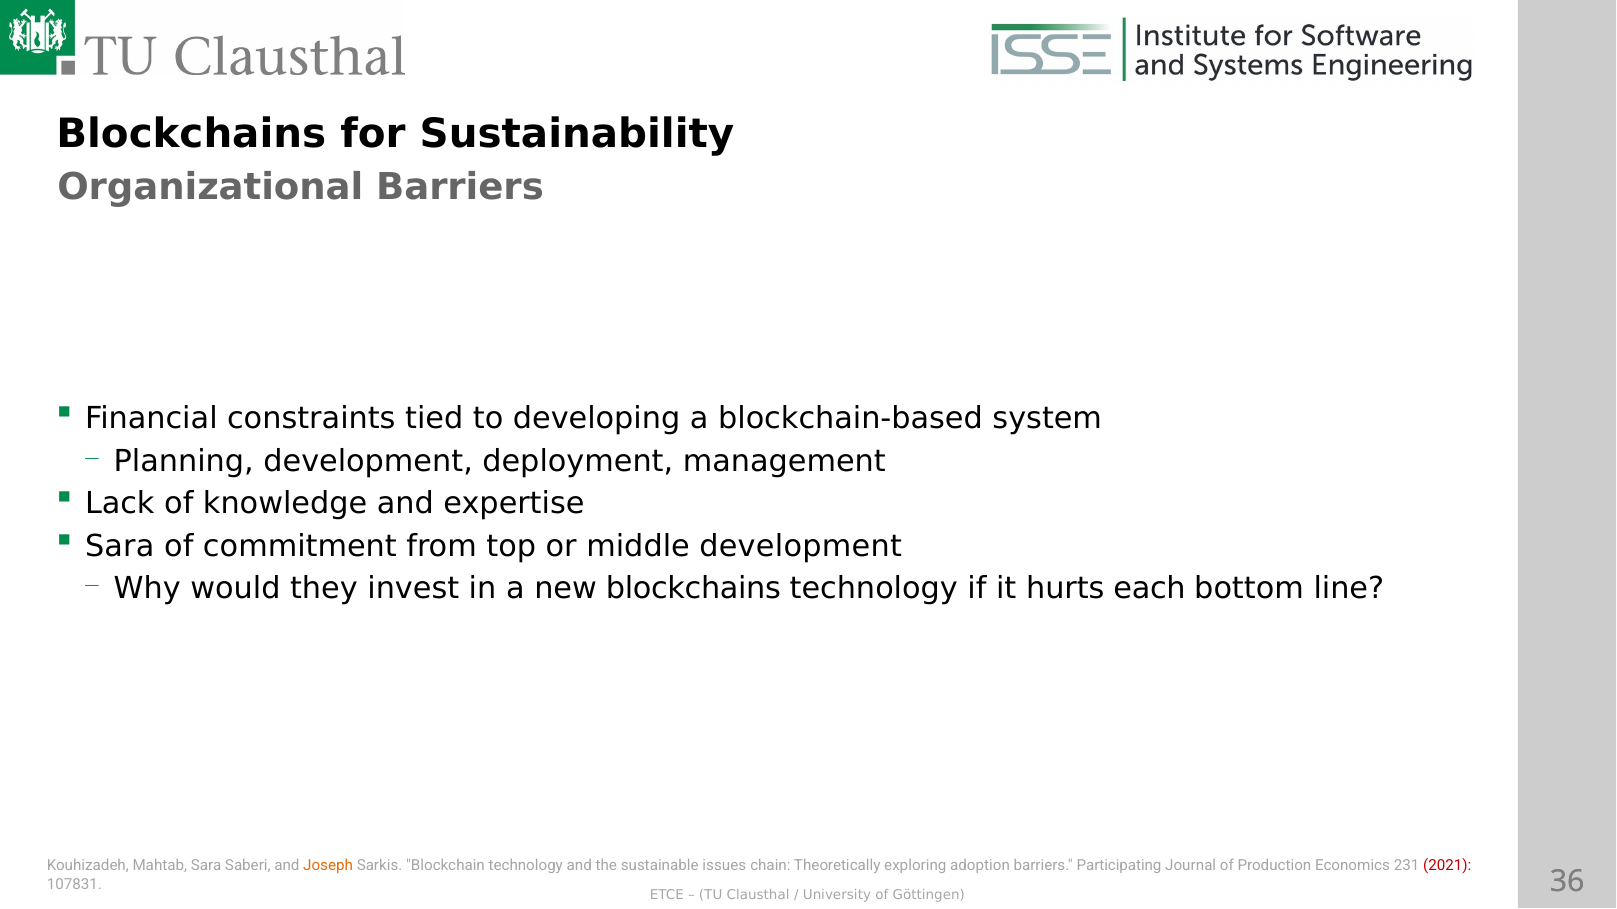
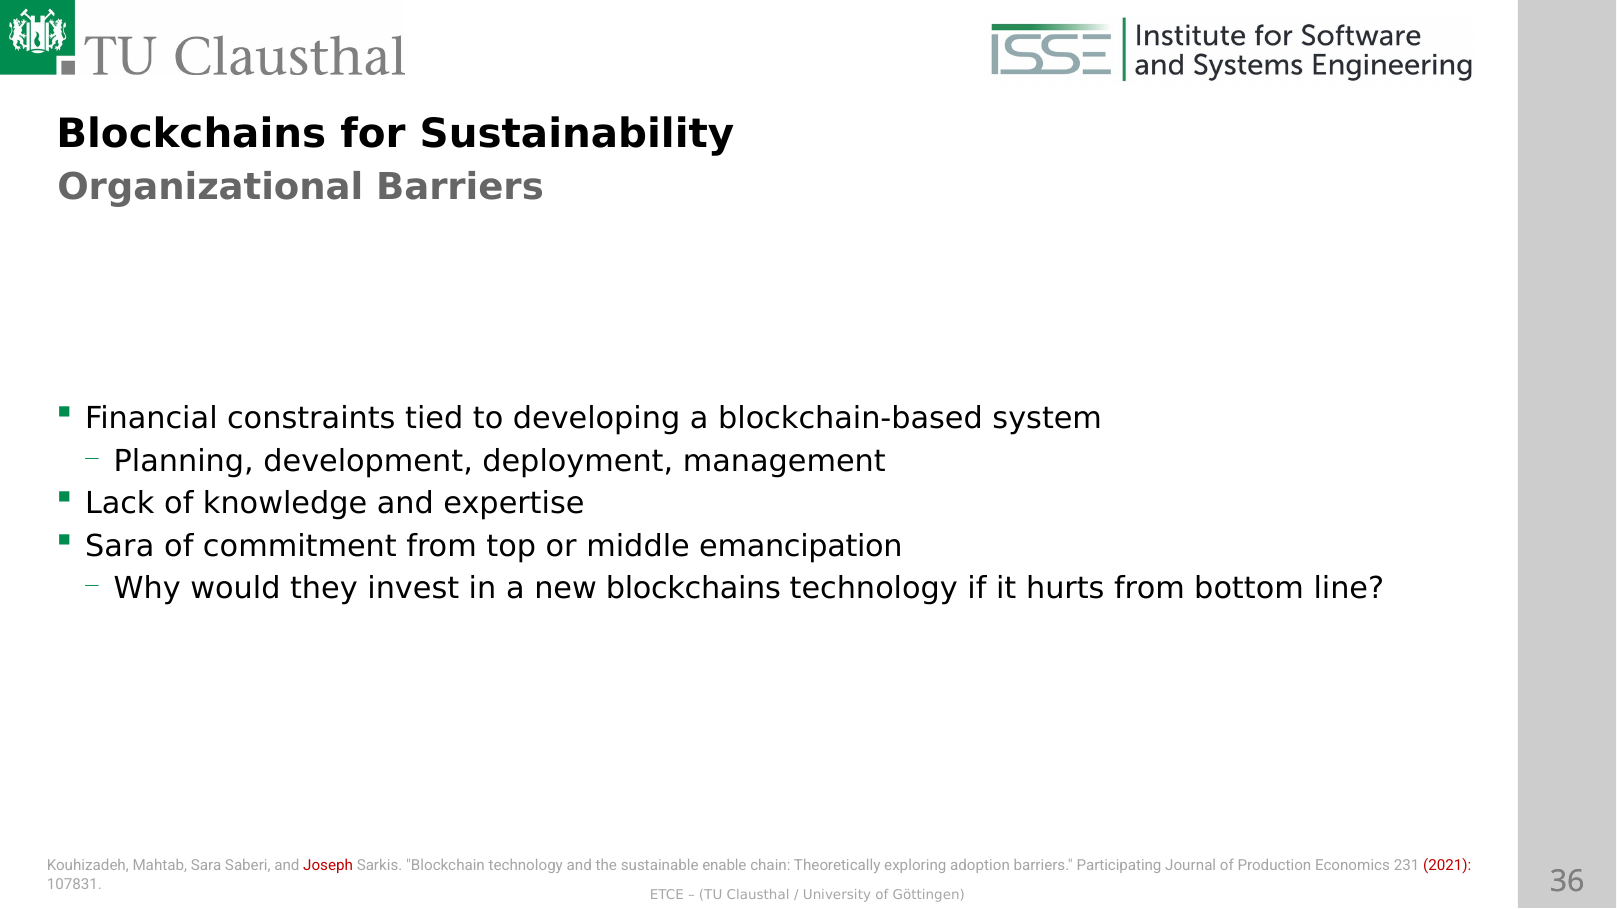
middle development: development -> emancipation
hurts each: each -> from
Joseph colour: orange -> red
issues: issues -> enable
